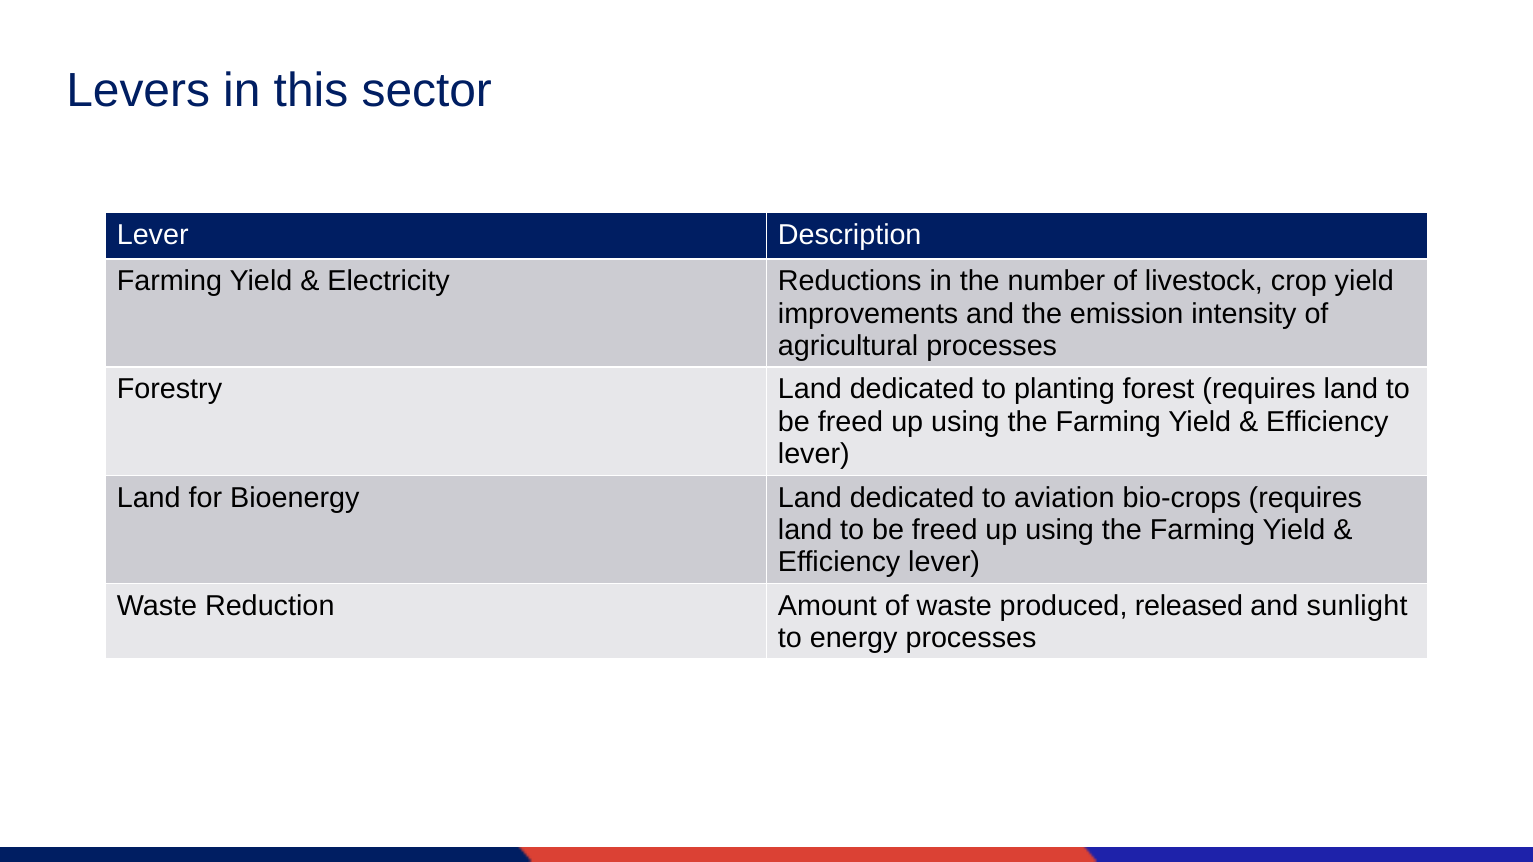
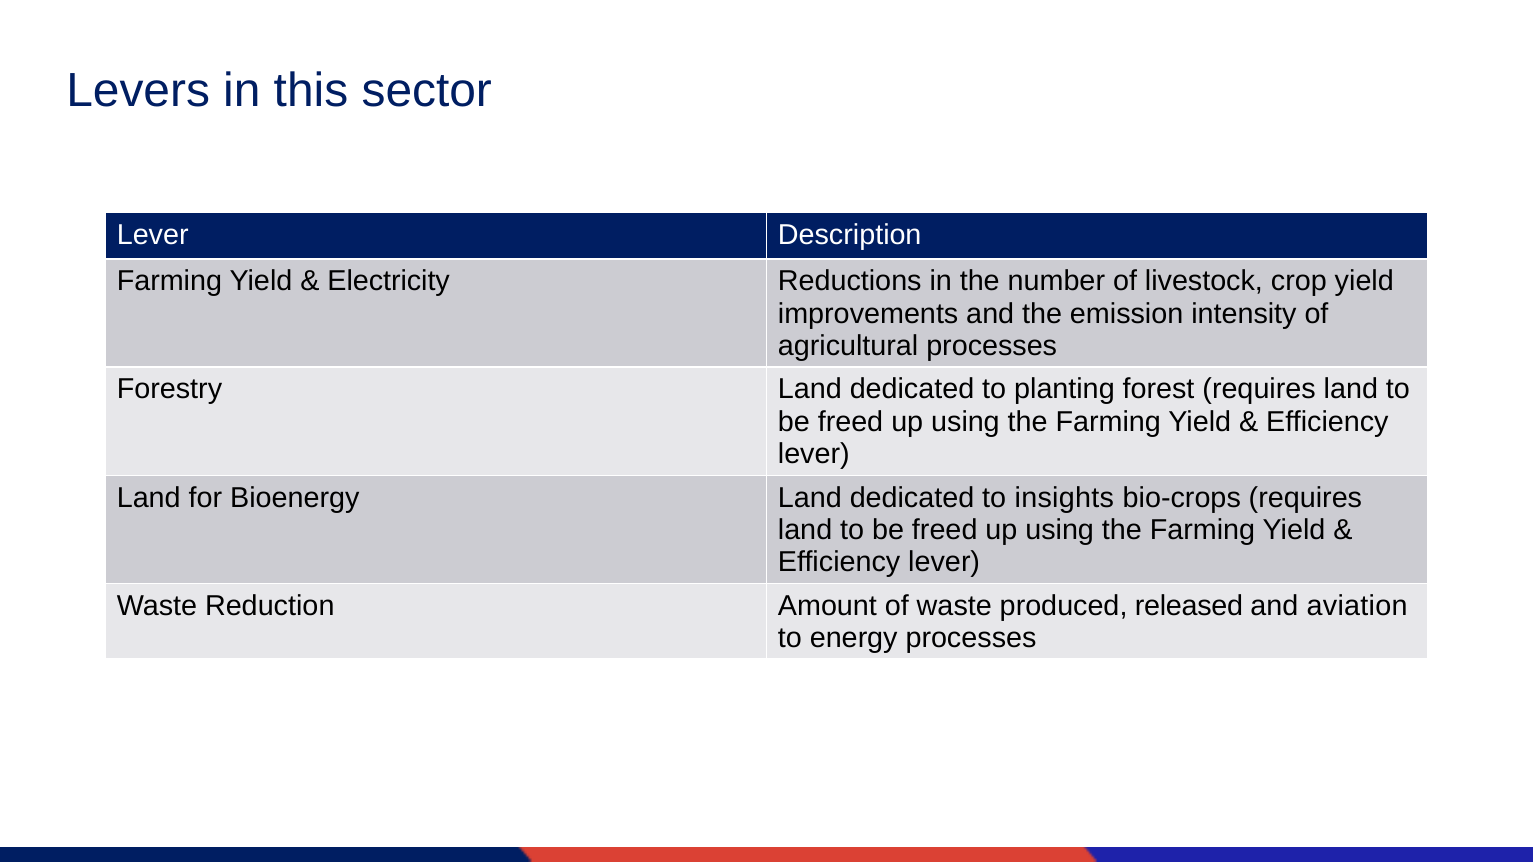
aviation: aviation -> insights
sunlight: sunlight -> aviation
